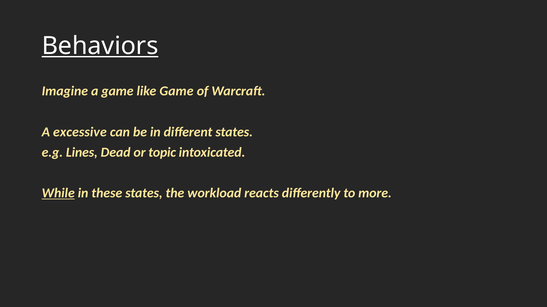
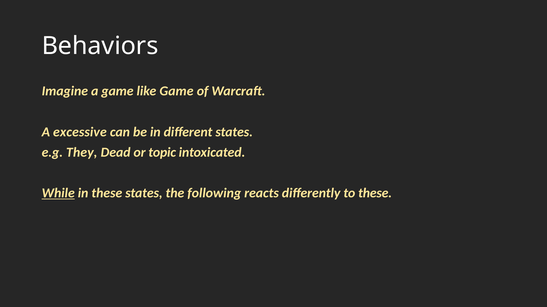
Behaviors underline: present -> none
Lines: Lines -> They
workload: workload -> following
to more: more -> these
